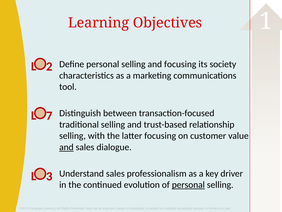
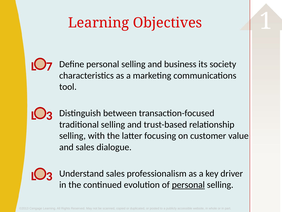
and focusing: focusing -> business
2: 2 -> 7
7 at (49, 115): 7 -> 3
and at (66, 147) underline: present -> none
